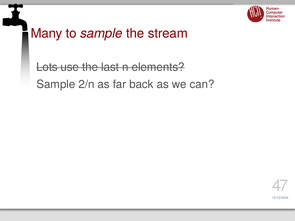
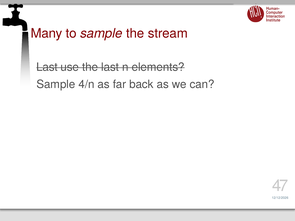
Lots at (47, 67): Lots -> Last
2/n: 2/n -> 4/n
